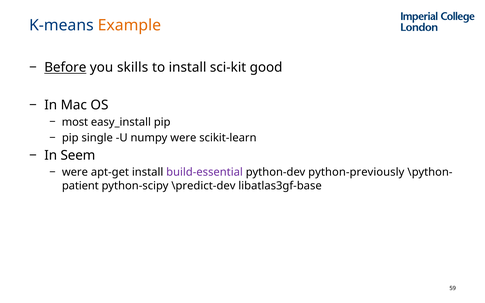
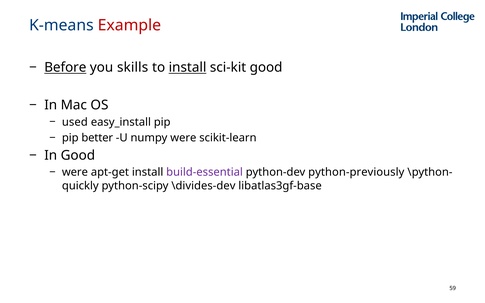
Example colour: orange -> red
install at (188, 68) underline: none -> present
most: most -> used
single: single -> better
In Seem: Seem -> Good
patient: patient -> quickly
\predict-dev: \predict-dev -> \divides-dev
